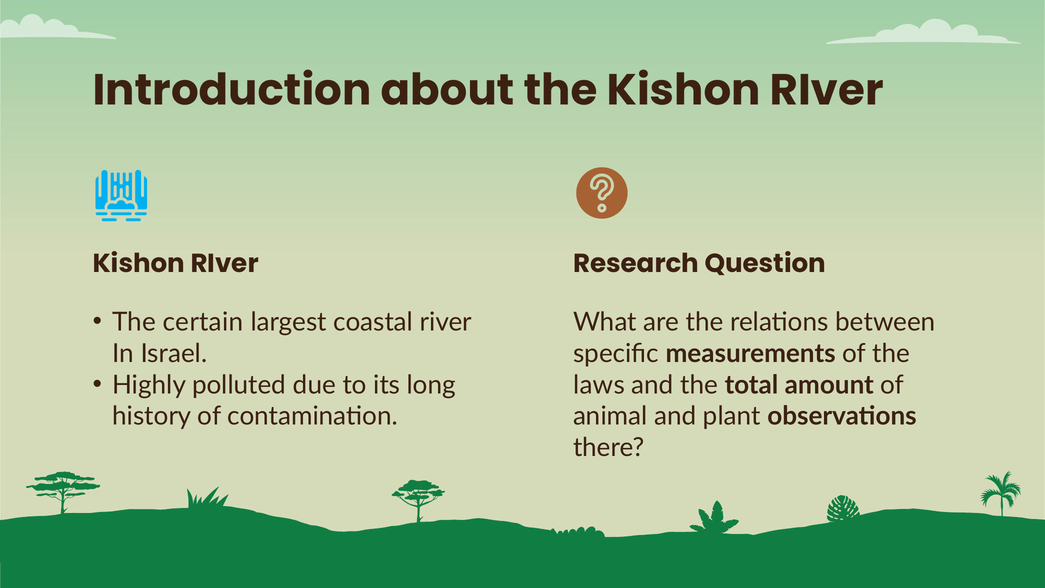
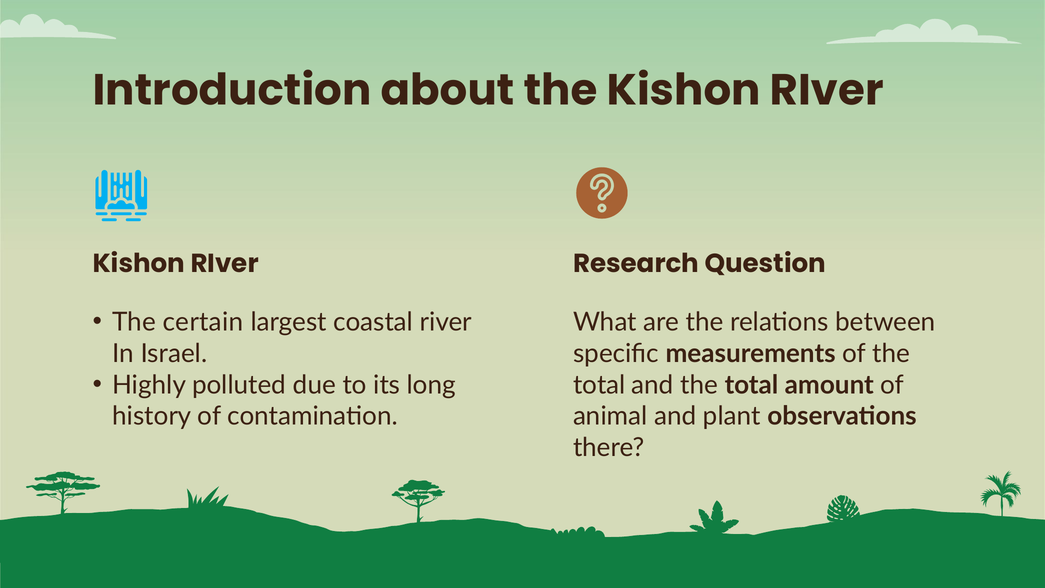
laws at (599, 385): laws -> total
